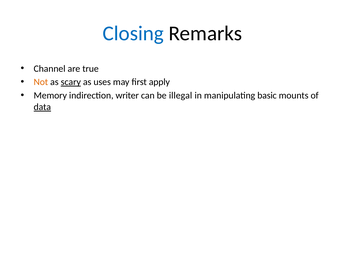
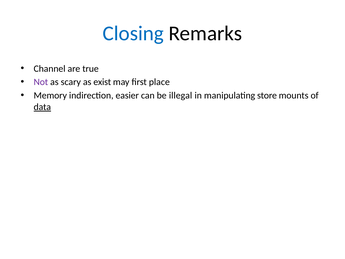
Not colour: orange -> purple
scary underline: present -> none
uses: uses -> exist
apply: apply -> place
writer: writer -> easier
basic: basic -> store
